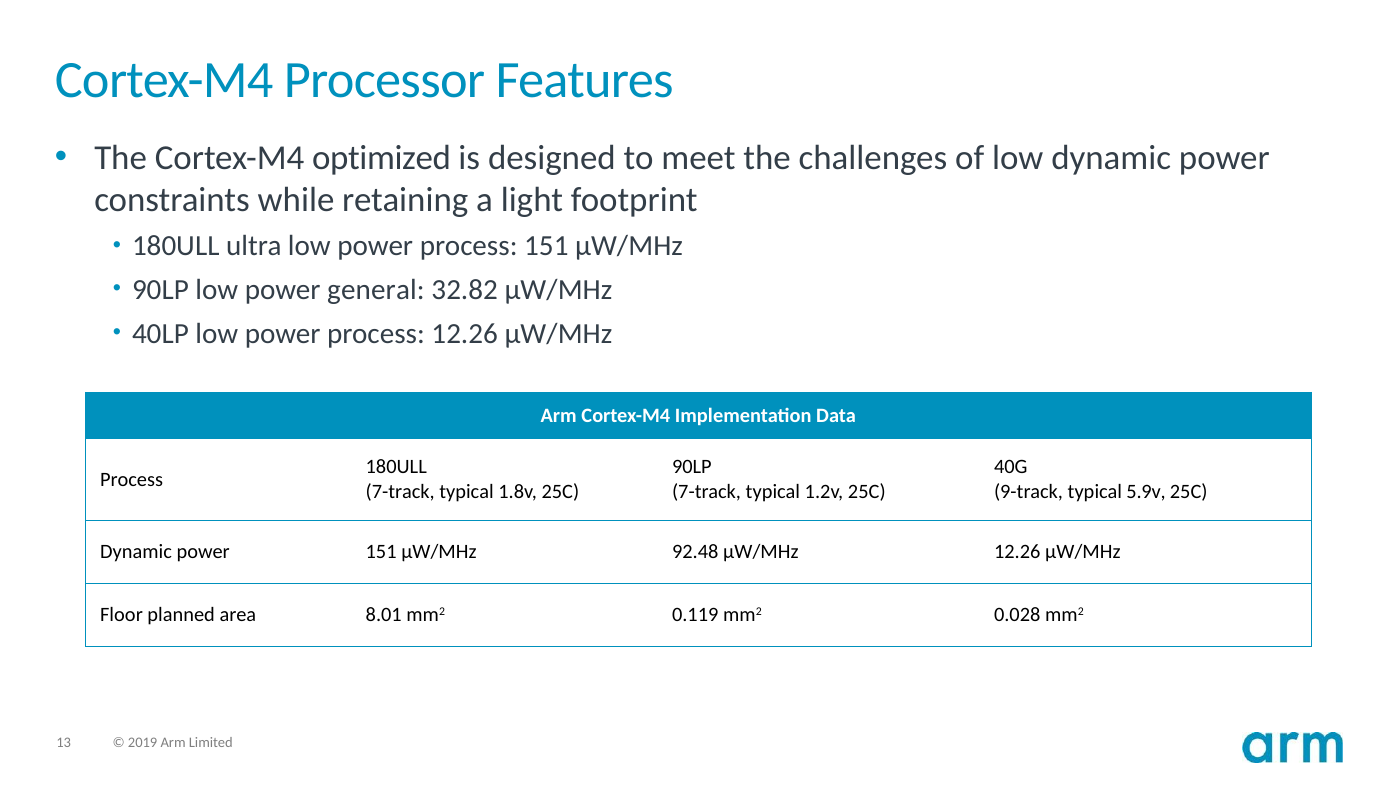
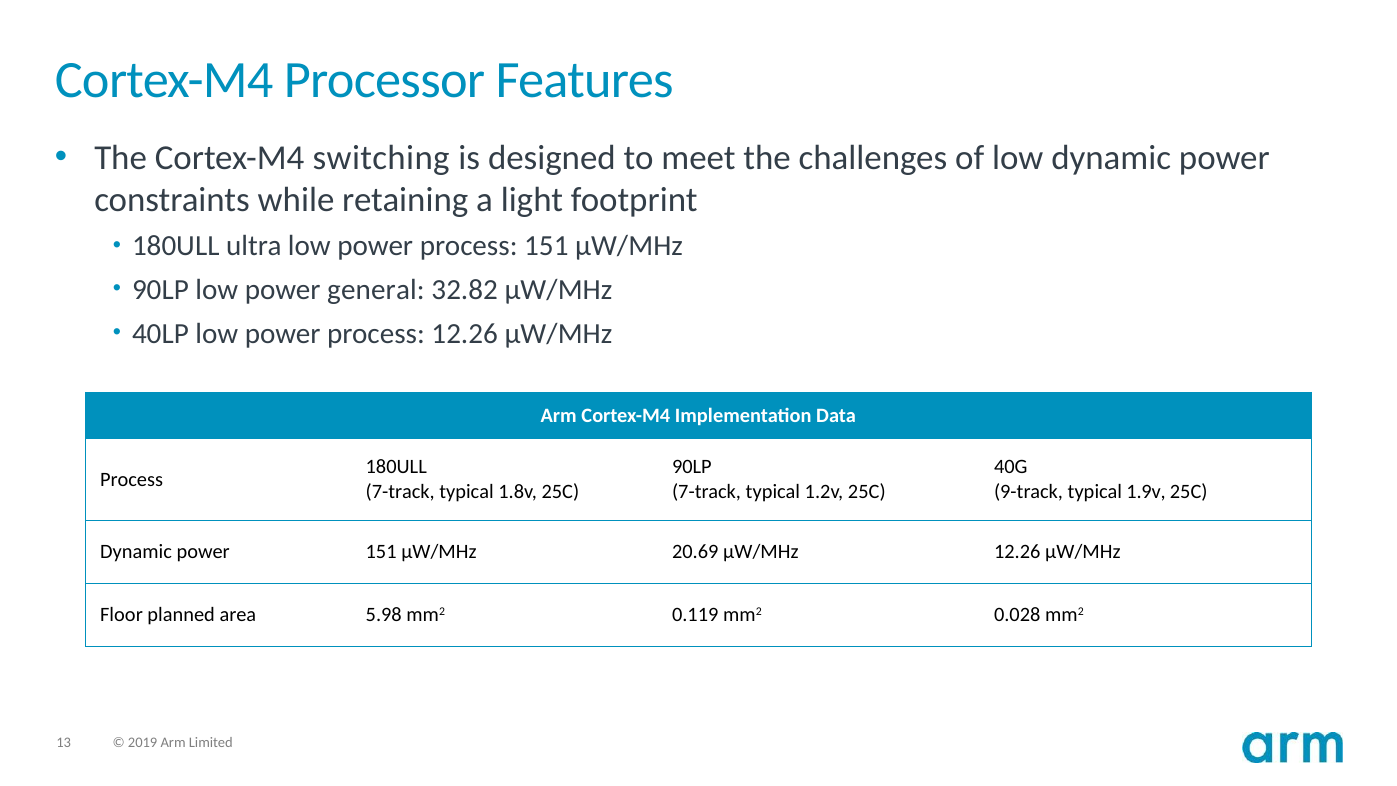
optimized: optimized -> switching
5.9v: 5.9v -> 1.9v
92.48: 92.48 -> 20.69
8.01: 8.01 -> 5.98
